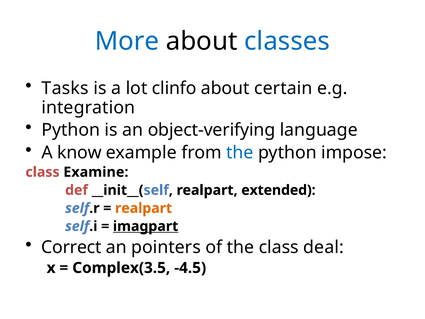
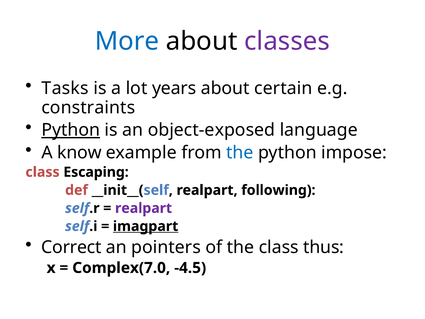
classes colour: blue -> purple
clinfo: clinfo -> years
integration: integration -> constraints
Python at (71, 130) underline: none -> present
object-verifying: object-verifying -> object-exposed
Examine: Examine -> Escaping
extended: extended -> following
realpart at (144, 208) colour: orange -> purple
deal: deal -> thus
Complex(3.5: Complex(3.5 -> Complex(7.0
